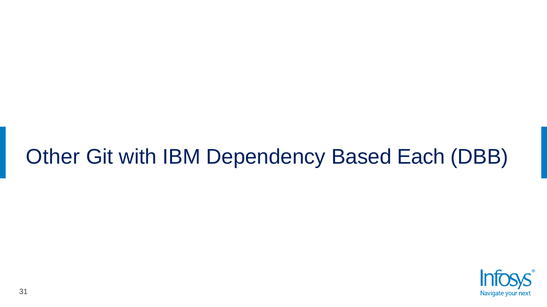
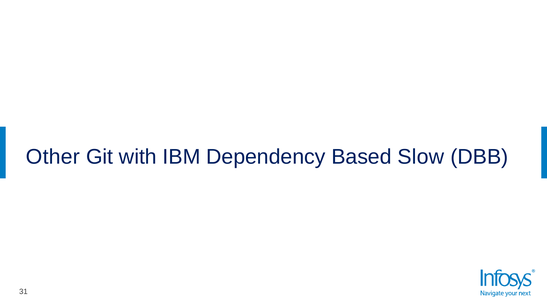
Each: Each -> Slow
